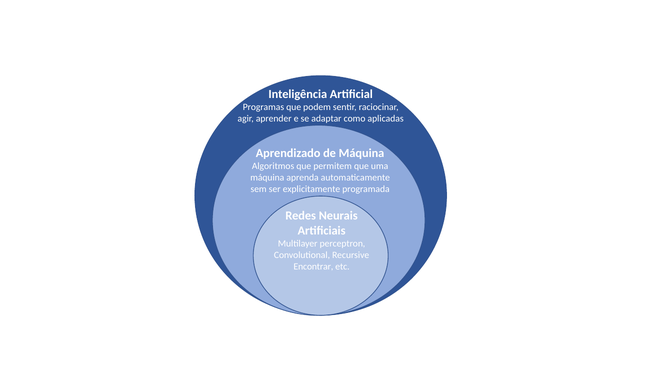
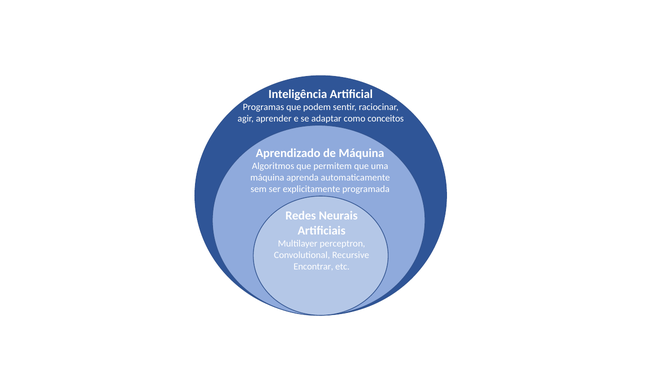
aplicadas: aplicadas -> conceitos
